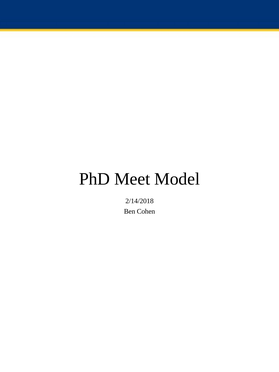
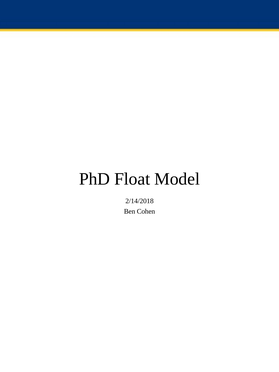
Meet: Meet -> Float
